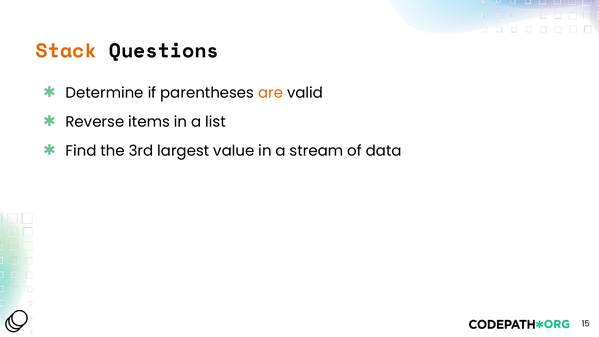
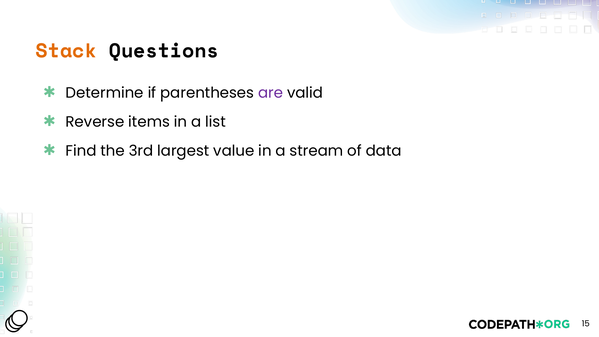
are colour: orange -> purple
